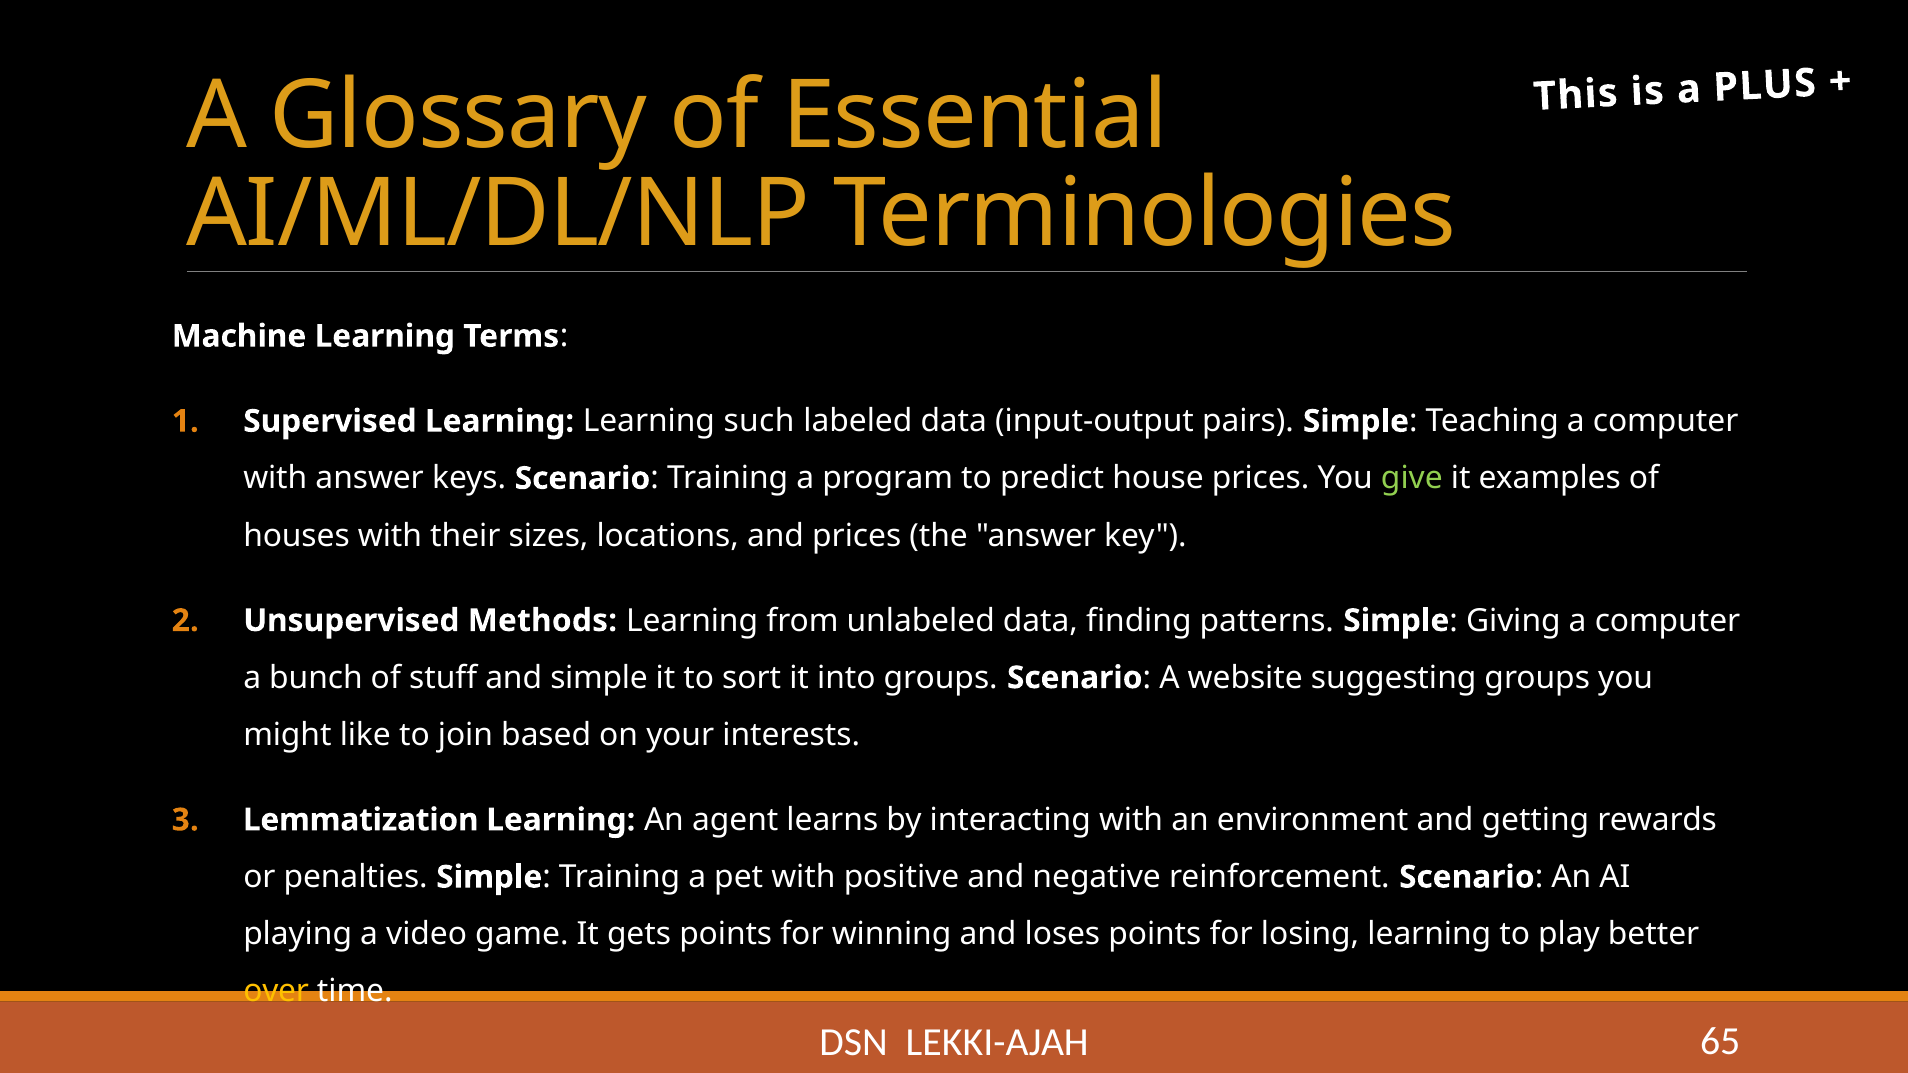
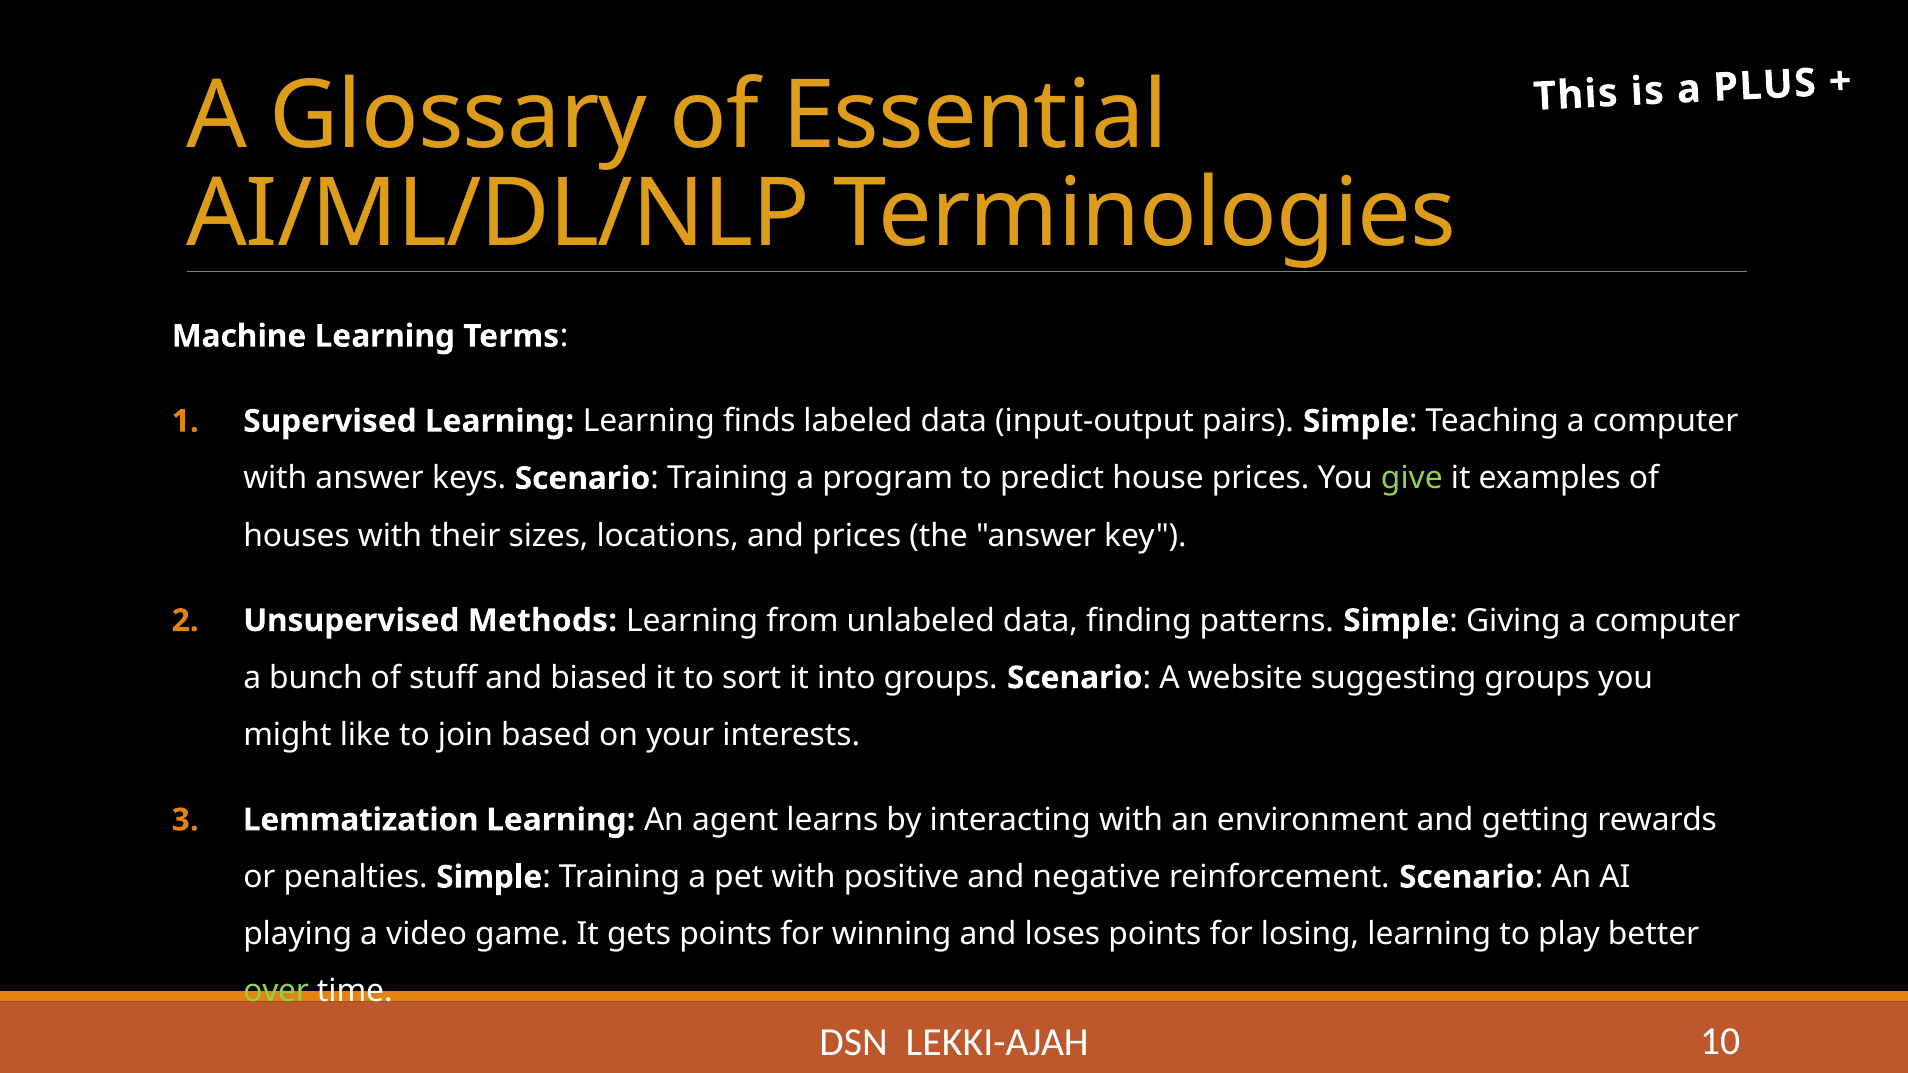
such: such -> finds
and simple: simple -> biased
over colour: yellow -> light green
65: 65 -> 10
